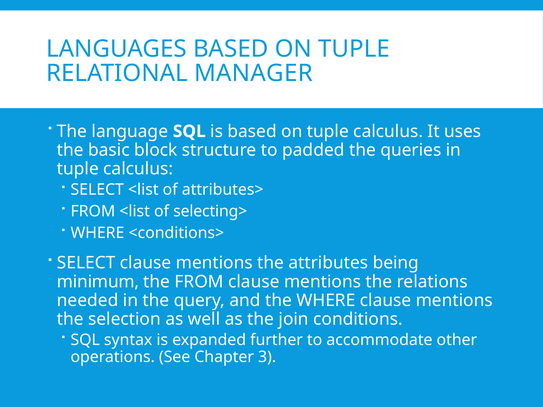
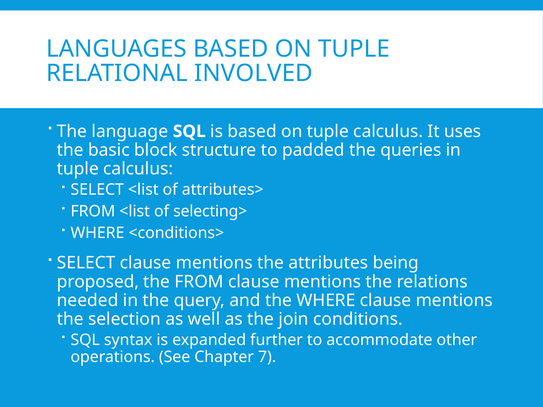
MANAGER: MANAGER -> INVOLVED
minimum: minimum -> proposed
3: 3 -> 7
